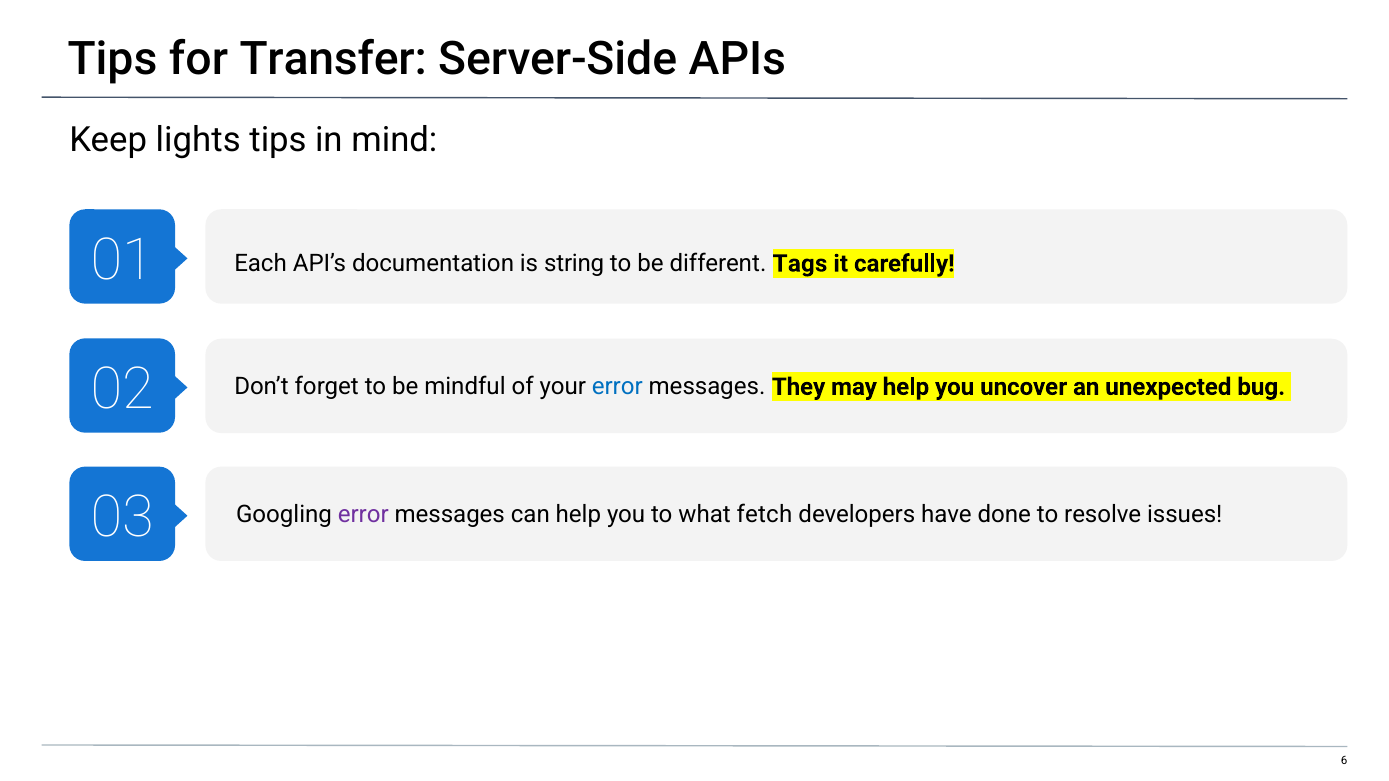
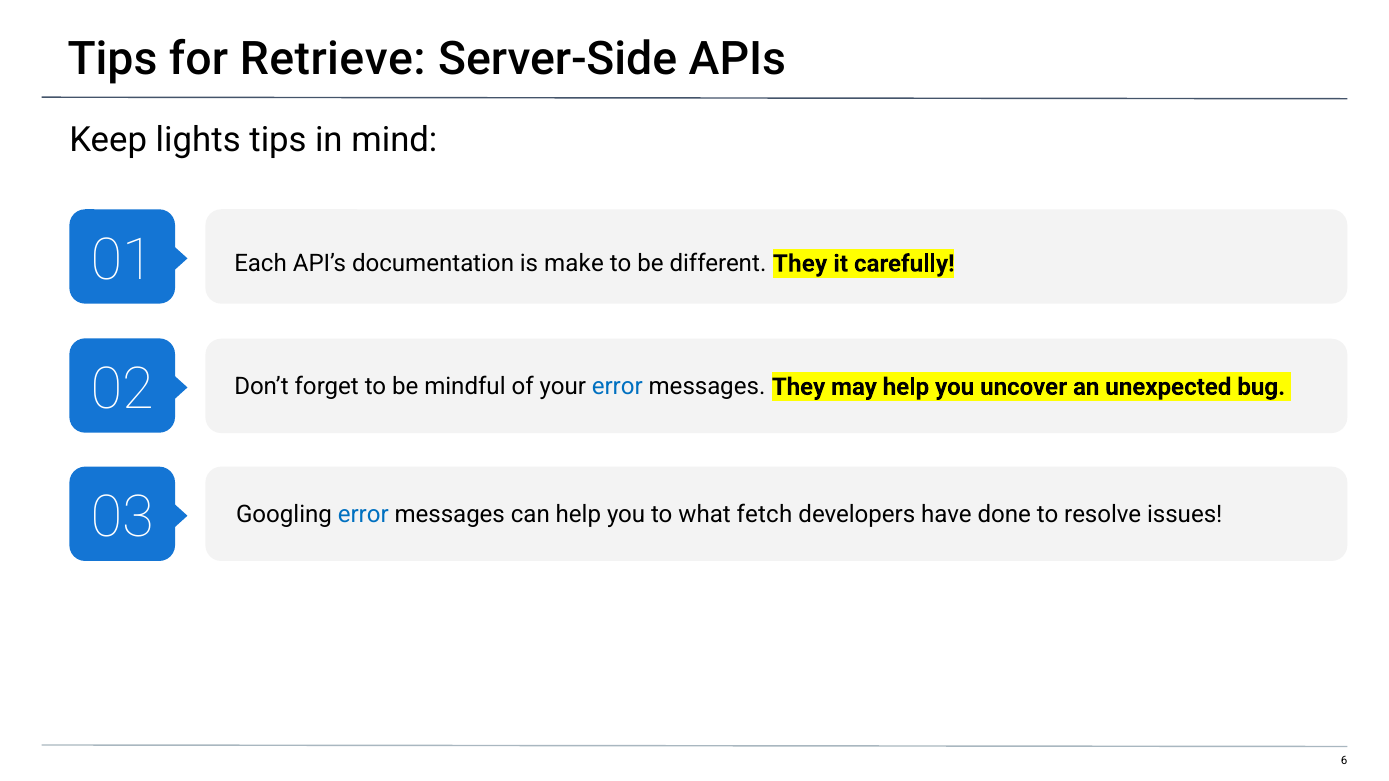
Transfer: Transfer -> Retrieve
string: string -> make
different Tags: Tags -> They
error at (363, 515) colour: purple -> blue
